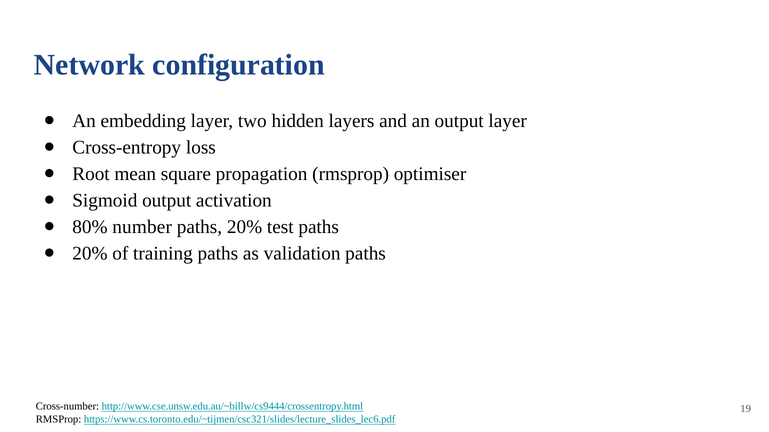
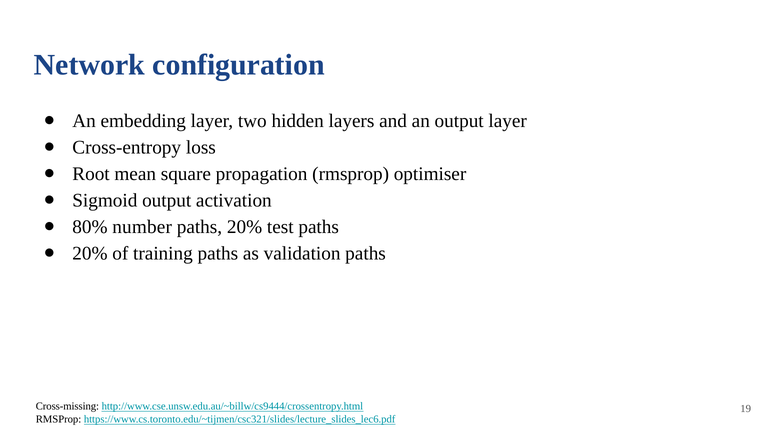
Cross-number: Cross-number -> Cross-missing
